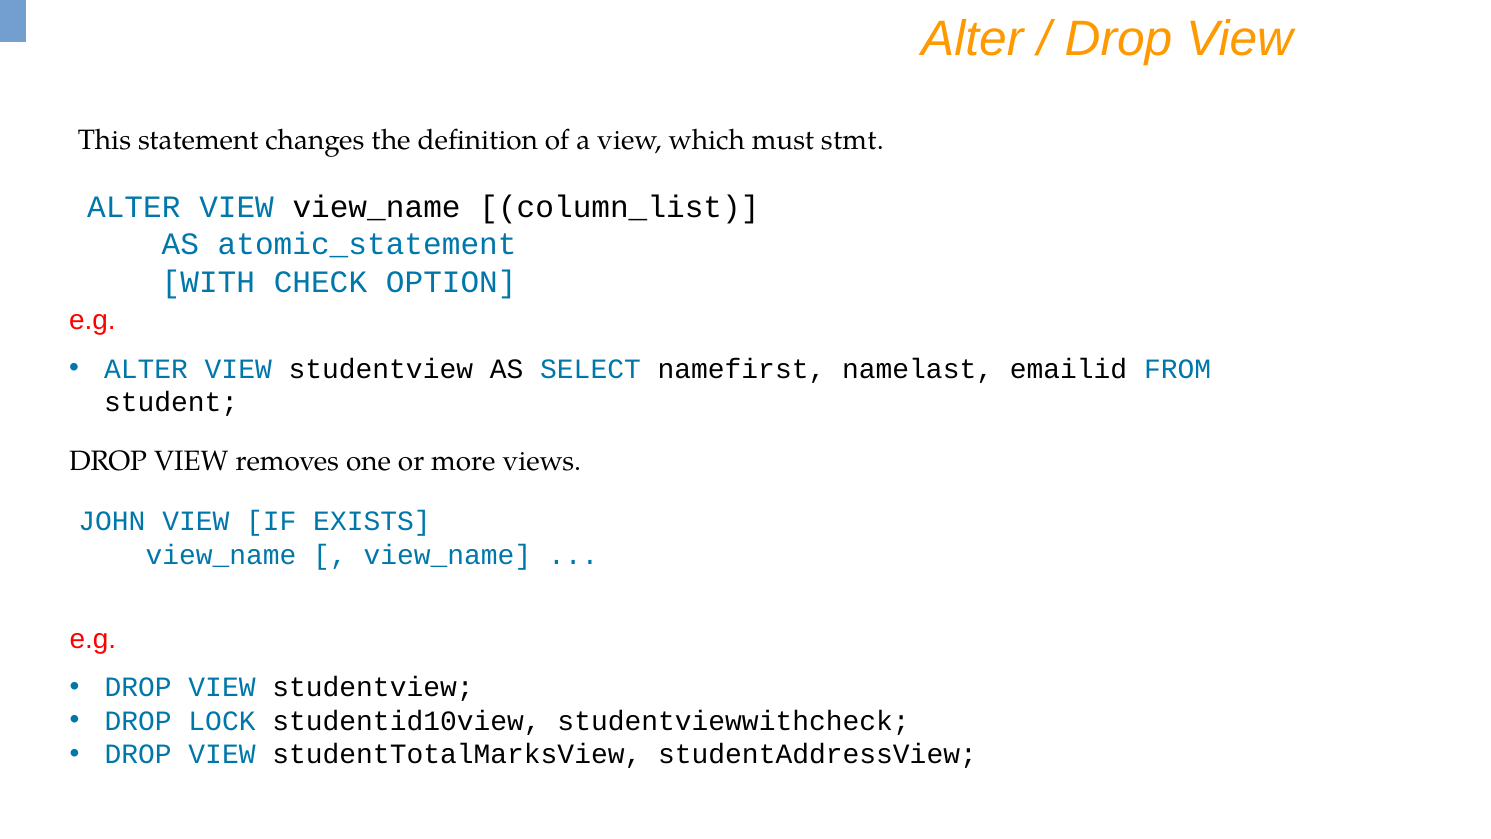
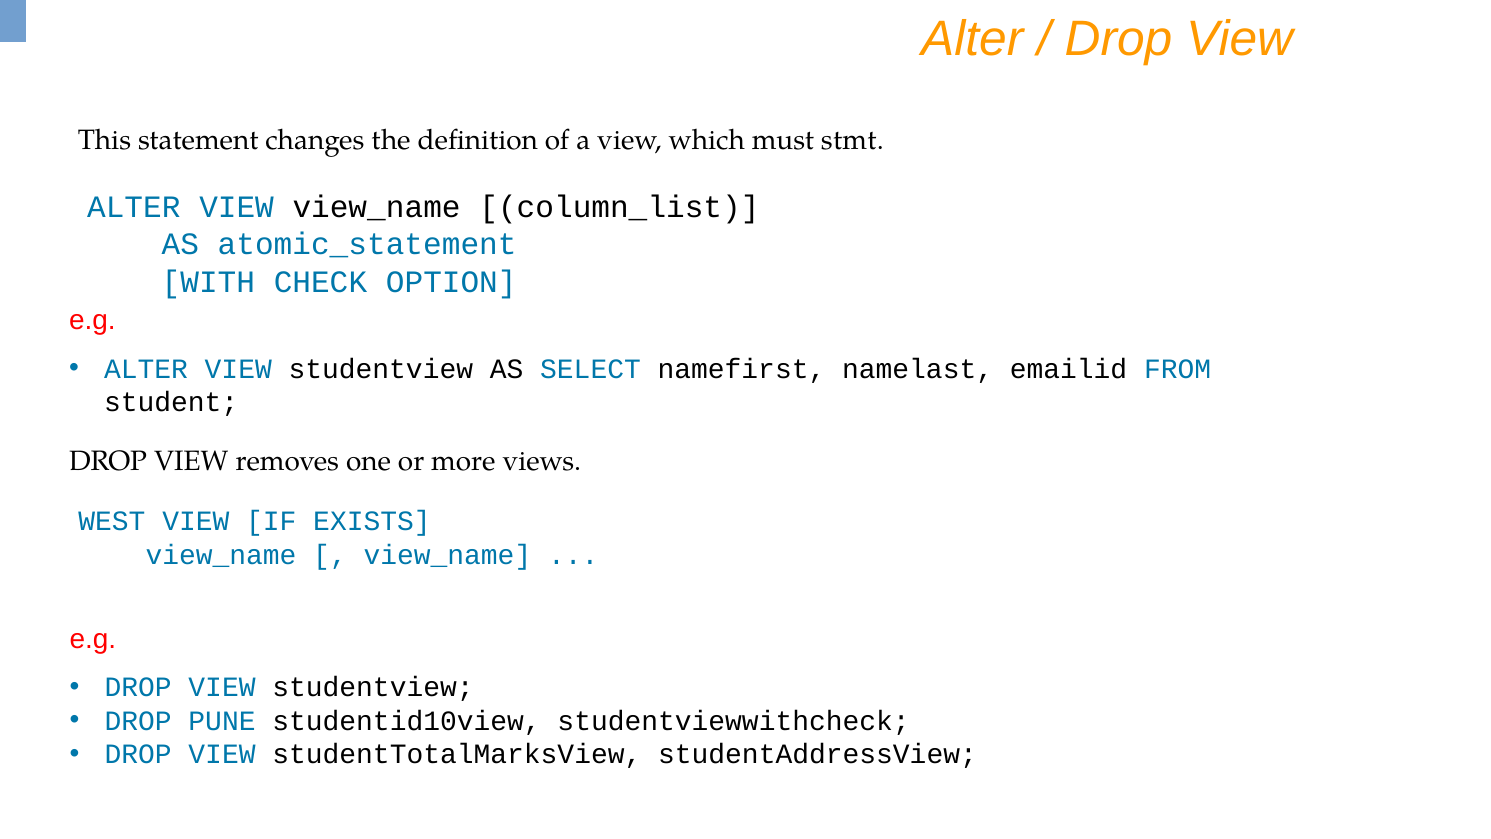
JOHN: JOHN -> WEST
LOCK: LOCK -> PUNE
